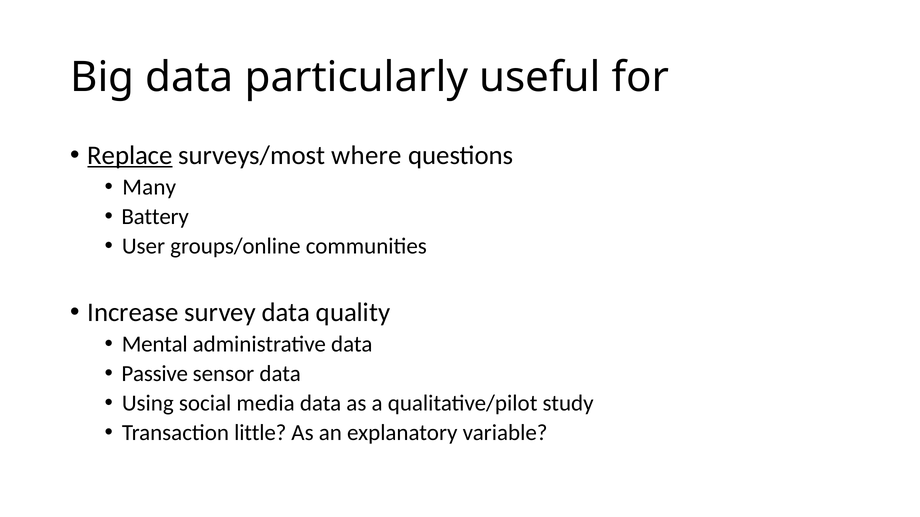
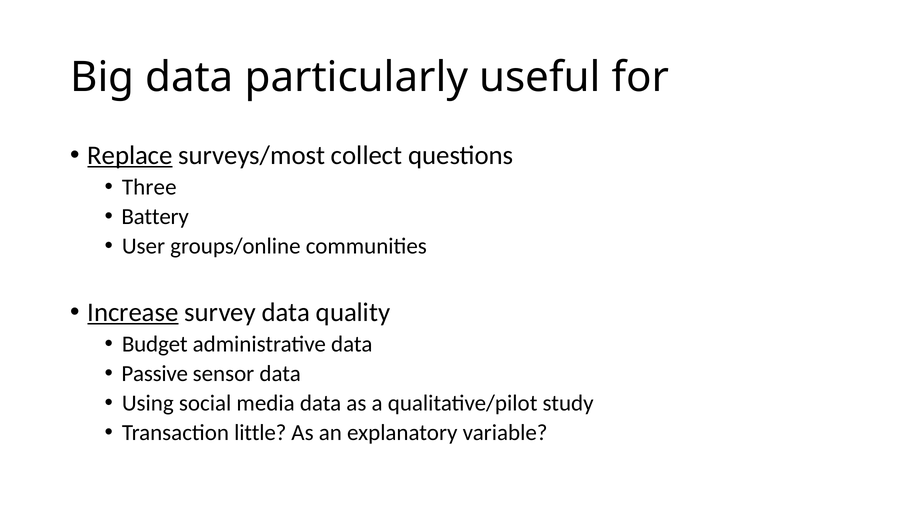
where: where -> collect
Many: Many -> Three
Increase underline: none -> present
Mental: Mental -> Budget
